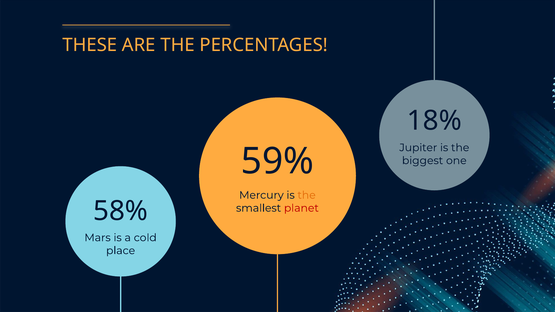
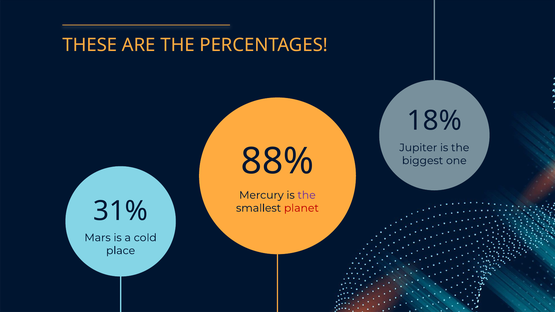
59%: 59% -> 88%
the at (307, 195) colour: orange -> purple
58%: 58% -> 31%
